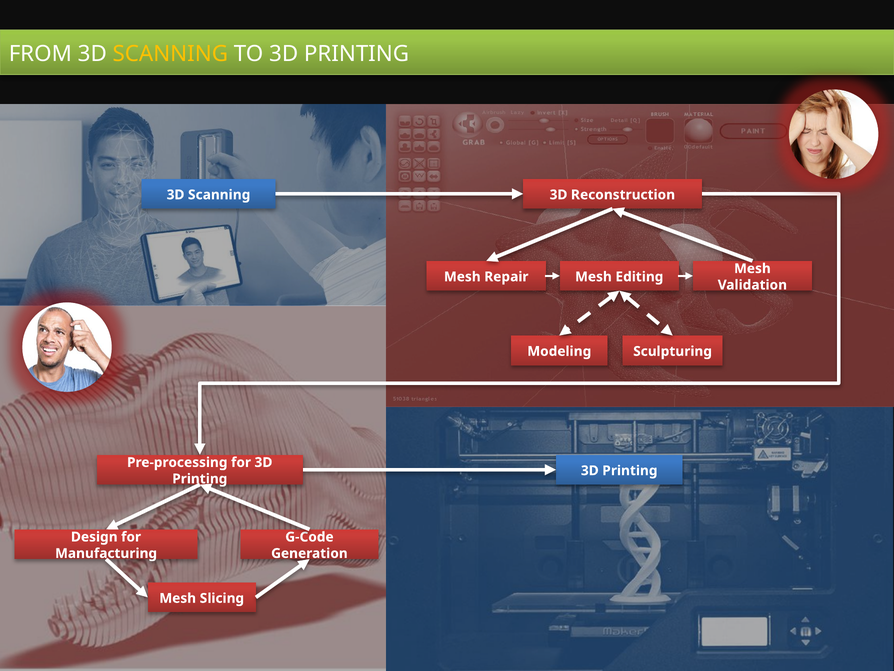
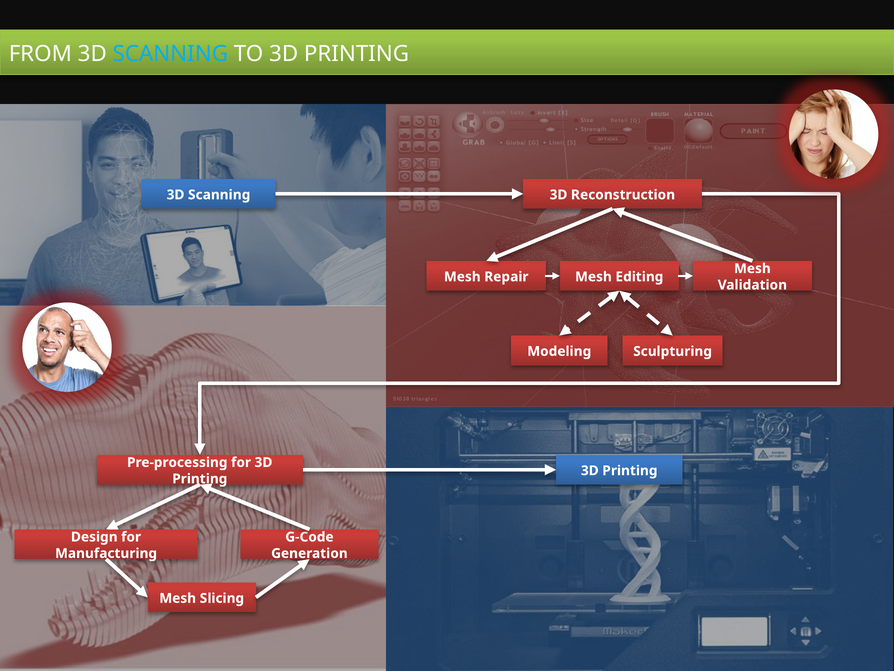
SCANNING at (170, 54) colour: yellow -> light blue
